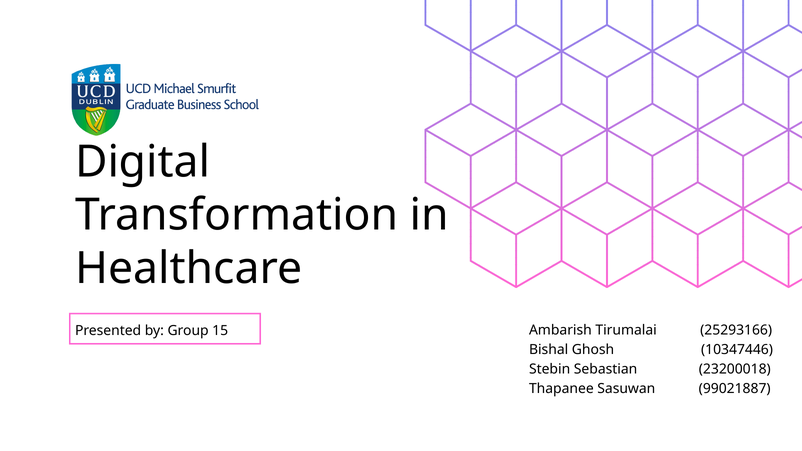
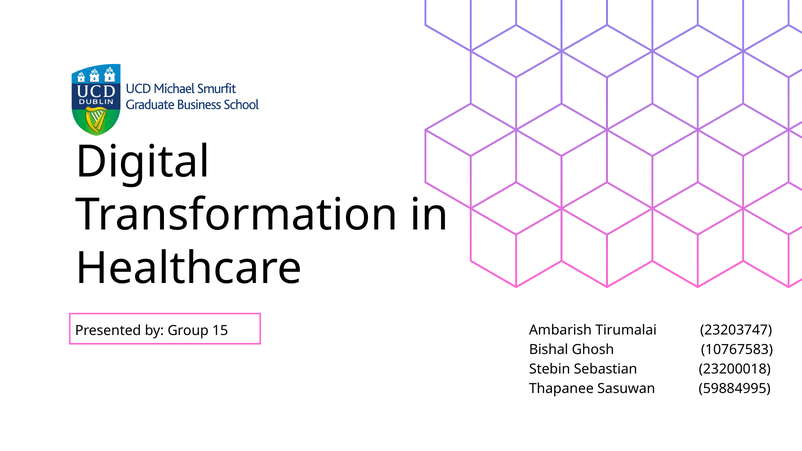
25293166: 25293166 -> 23203747
10347446: 10347446 -> 10767583
99021887: 99021887 -> 59884995
